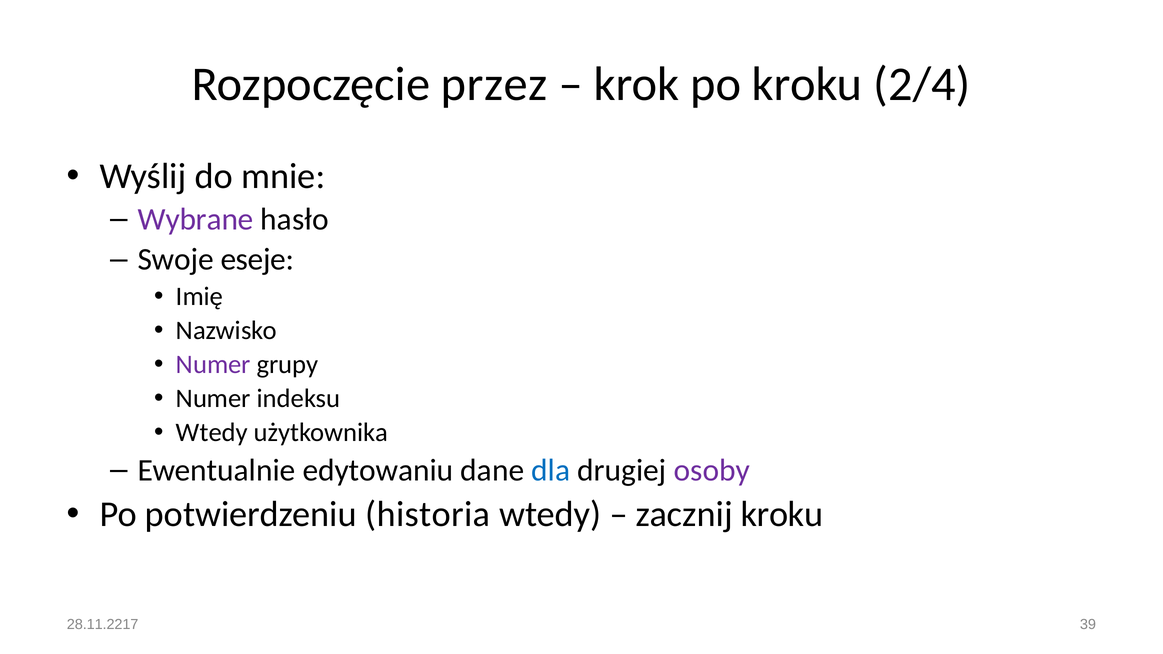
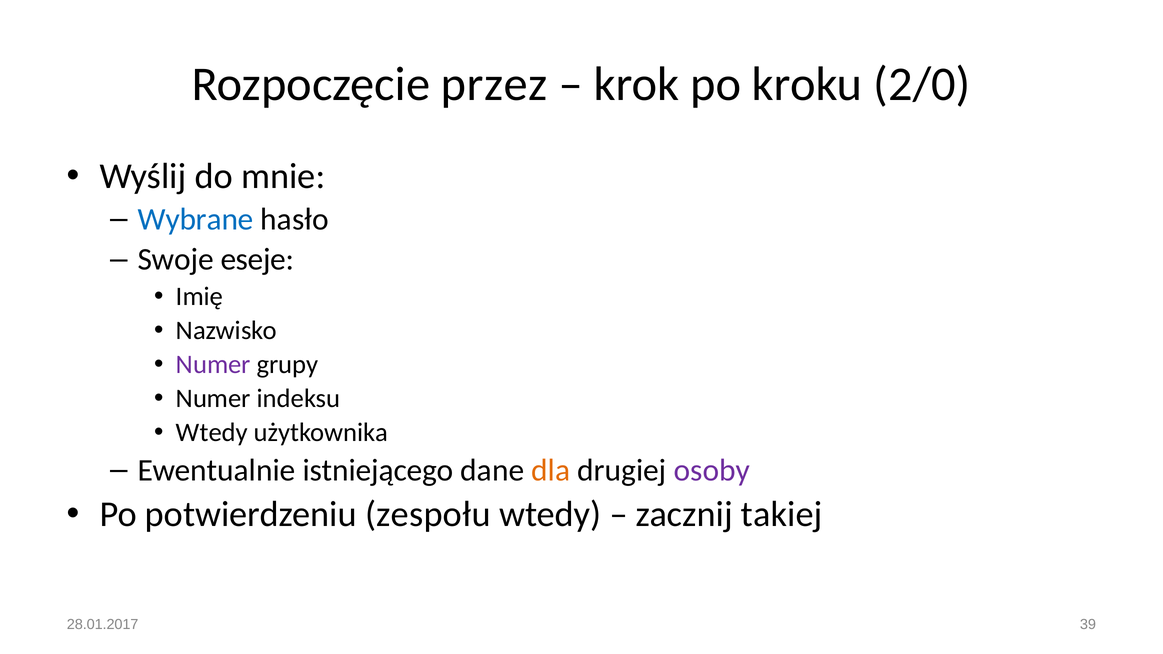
2/4: 2/4 -> 2/0
Wybrane colour: purple -> blue
edytowaniu: edytowaniu -> istniejącego
dla colour: blue -> orange
historia: historia -> zespołu
zacznij kroku: kroku -> takiej
28.11.2217: 28.11.2217 -> 28.01.2017
